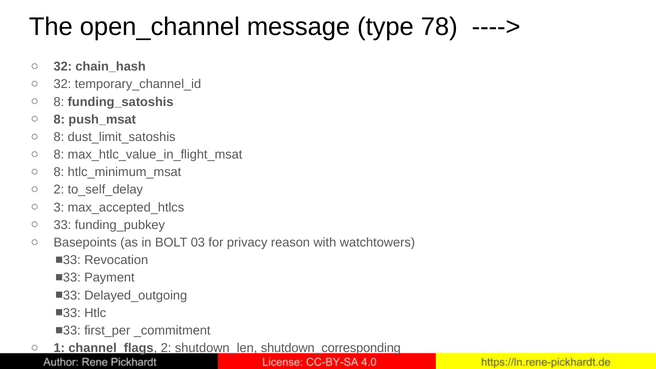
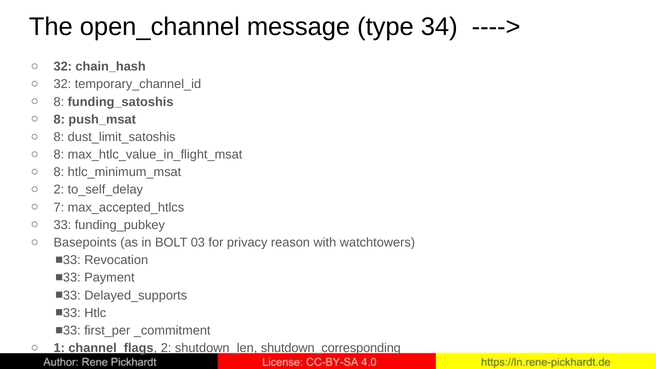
78: 78 -> 34
3: 3 -> 7
Delayed_outgoing: Delayed_outgoing -> Delayed_supports
